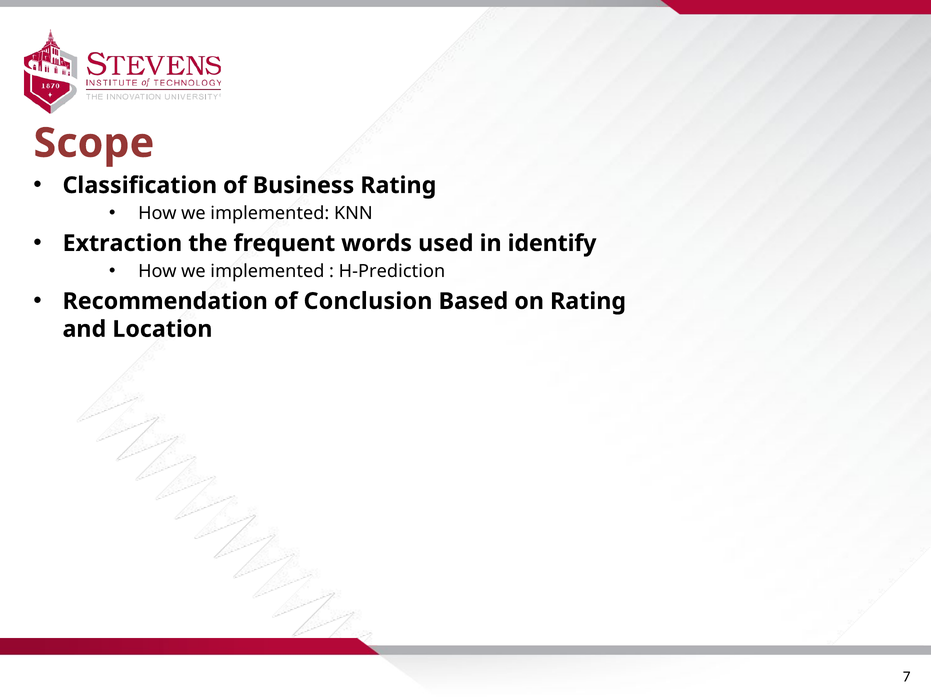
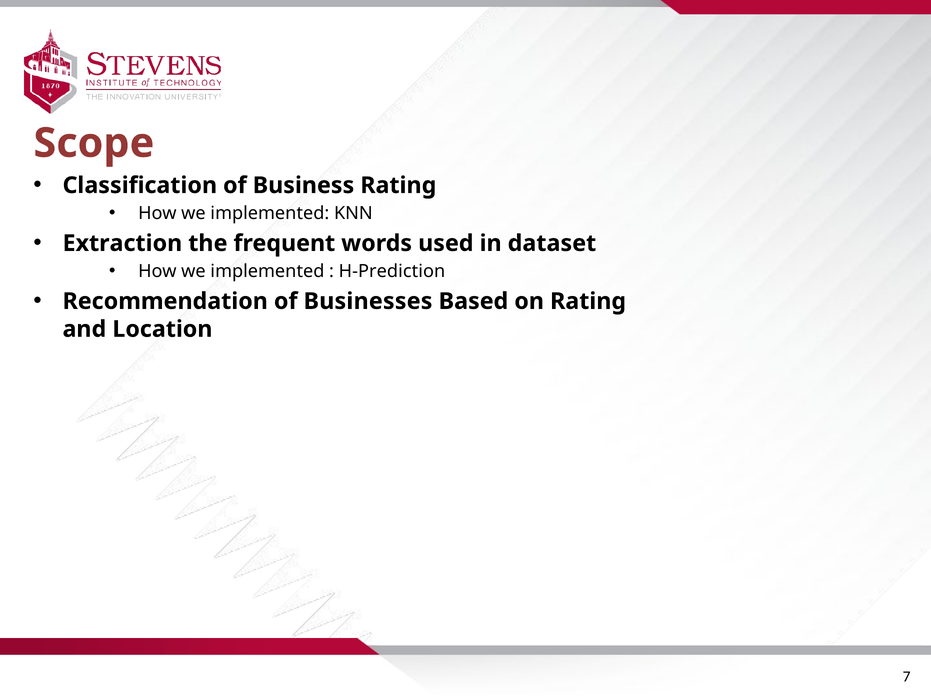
identify: identify -> dataset
Conclusion: Conclusion -> Businesses
